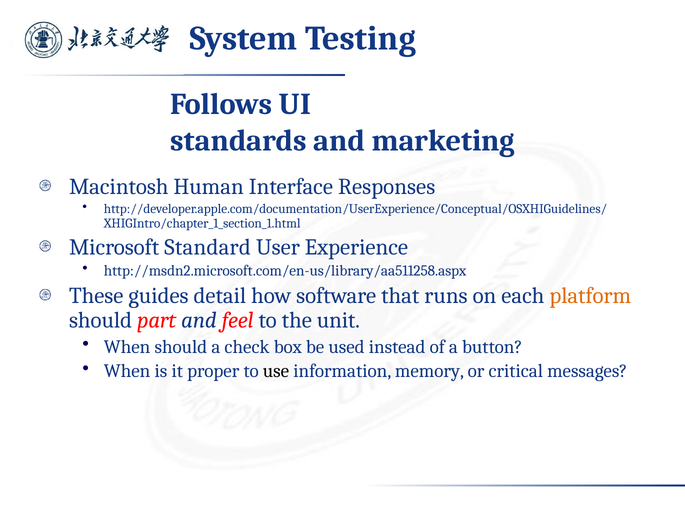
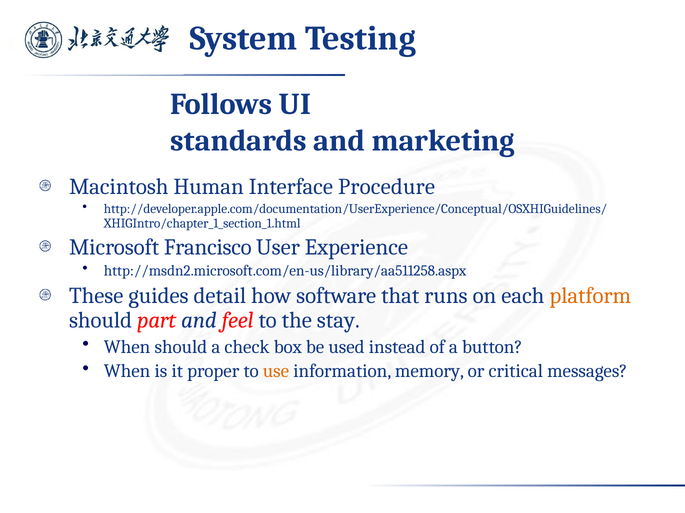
Responses: Responses -> Procedure
Standard: Standard -> Francisco
unit: unit -> stay
use colour: black -> orange
